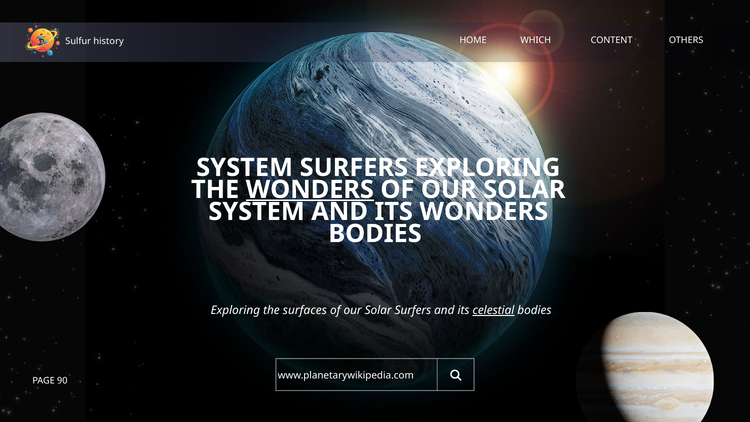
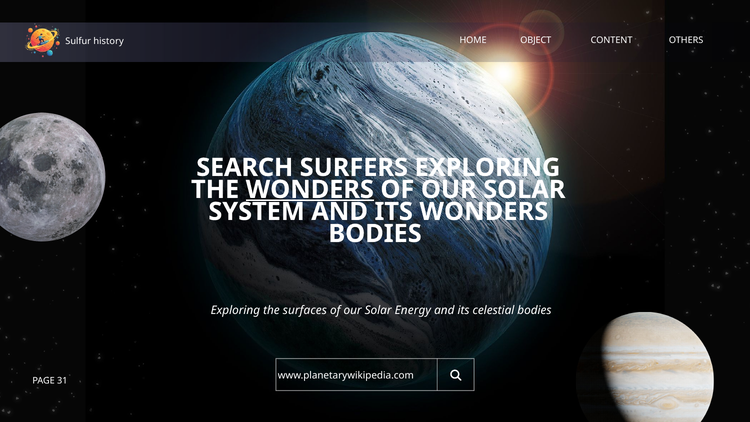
WHICH: WHICH -> OBJECT
SYSTEM at (245, 168): SYSTEM -> SEARCH
Solar Surfers: Surfers -> Energy
celestial underline: present -> none
90: 90 -> 31
